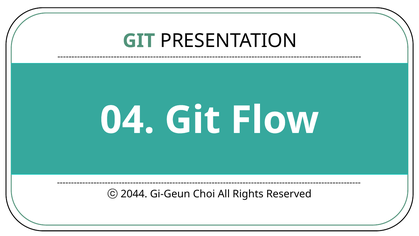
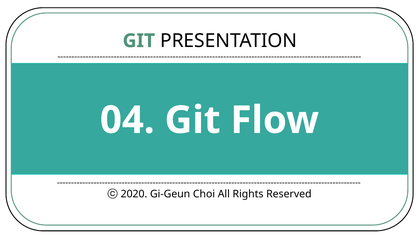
2044: 2044 -> 2020
